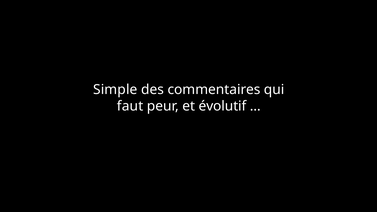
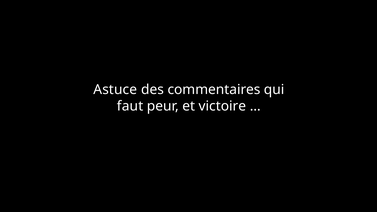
Simple: Simple -> Astuce
évolutif: évolutif -> victoire
